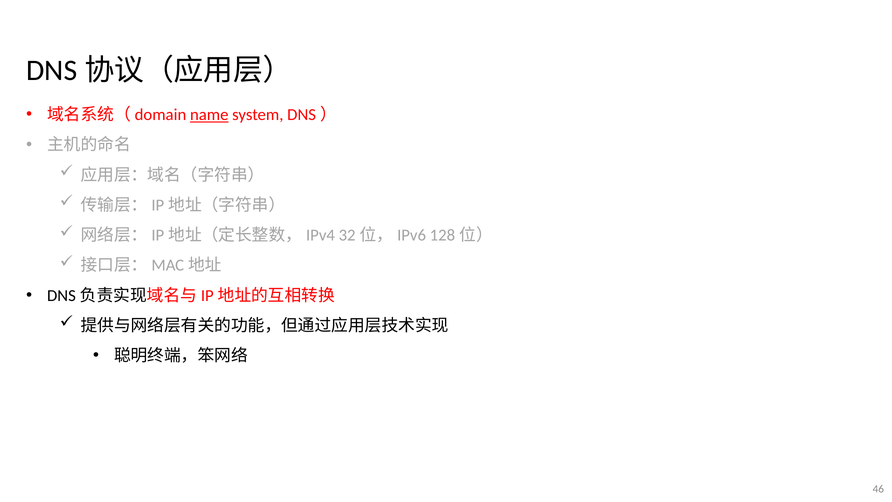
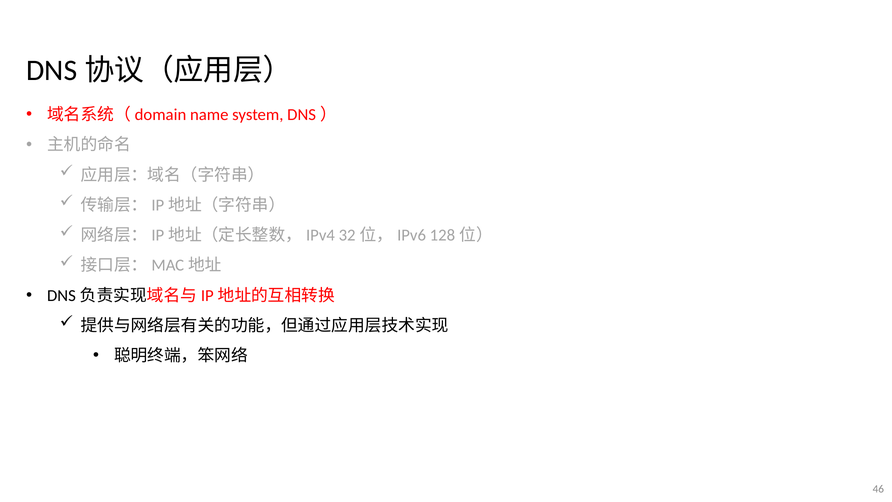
name underline: present -> none
